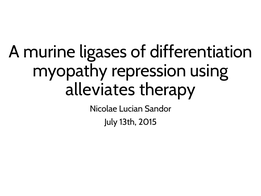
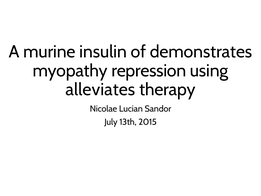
ligases: ligases -> insulin
differentiation: differentiation -> demonstrates
